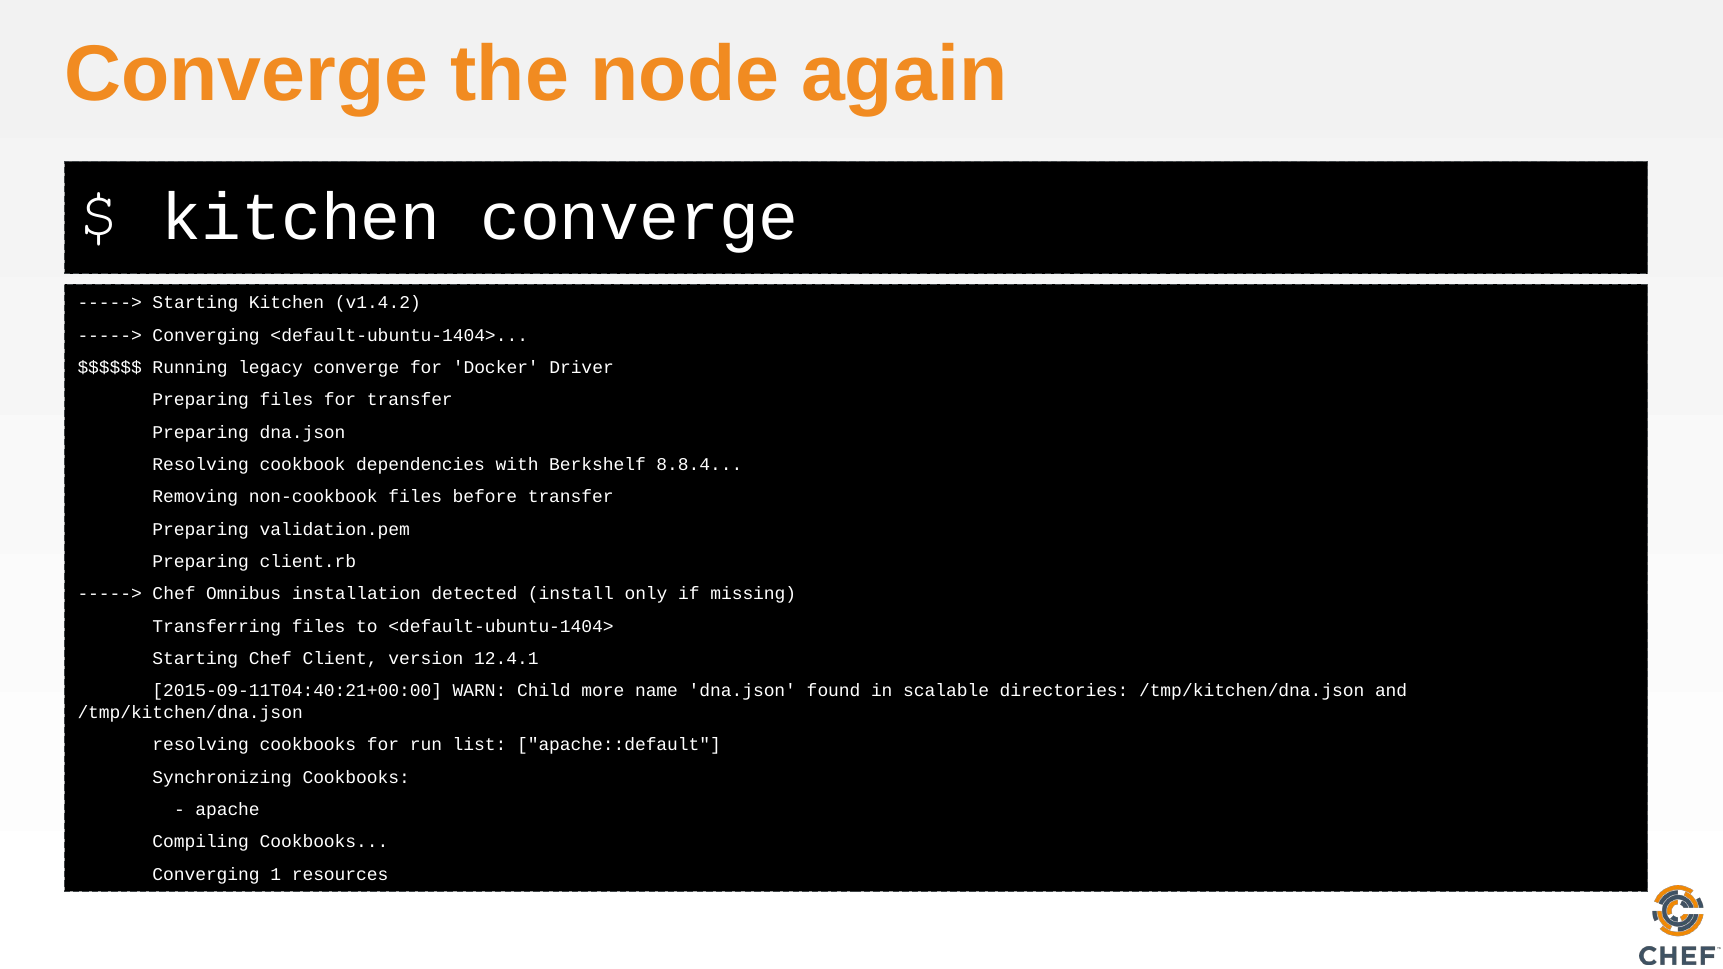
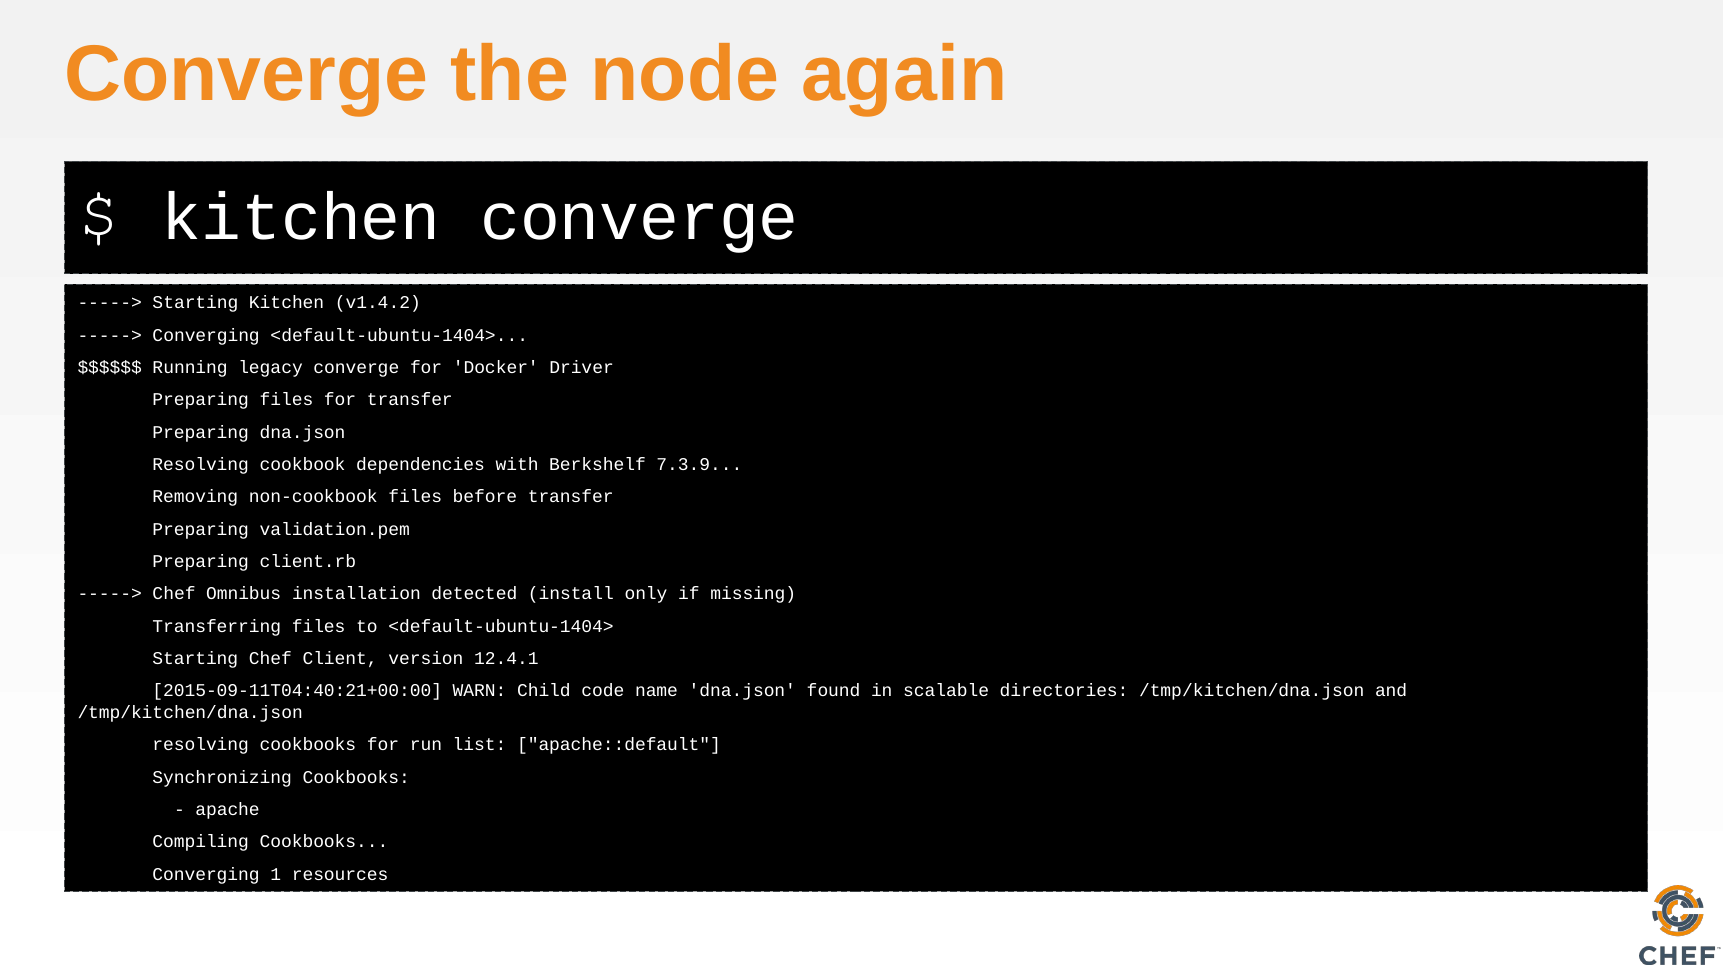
8.8.4: 8.8.4 -> 7.3.9
more: more -> code
